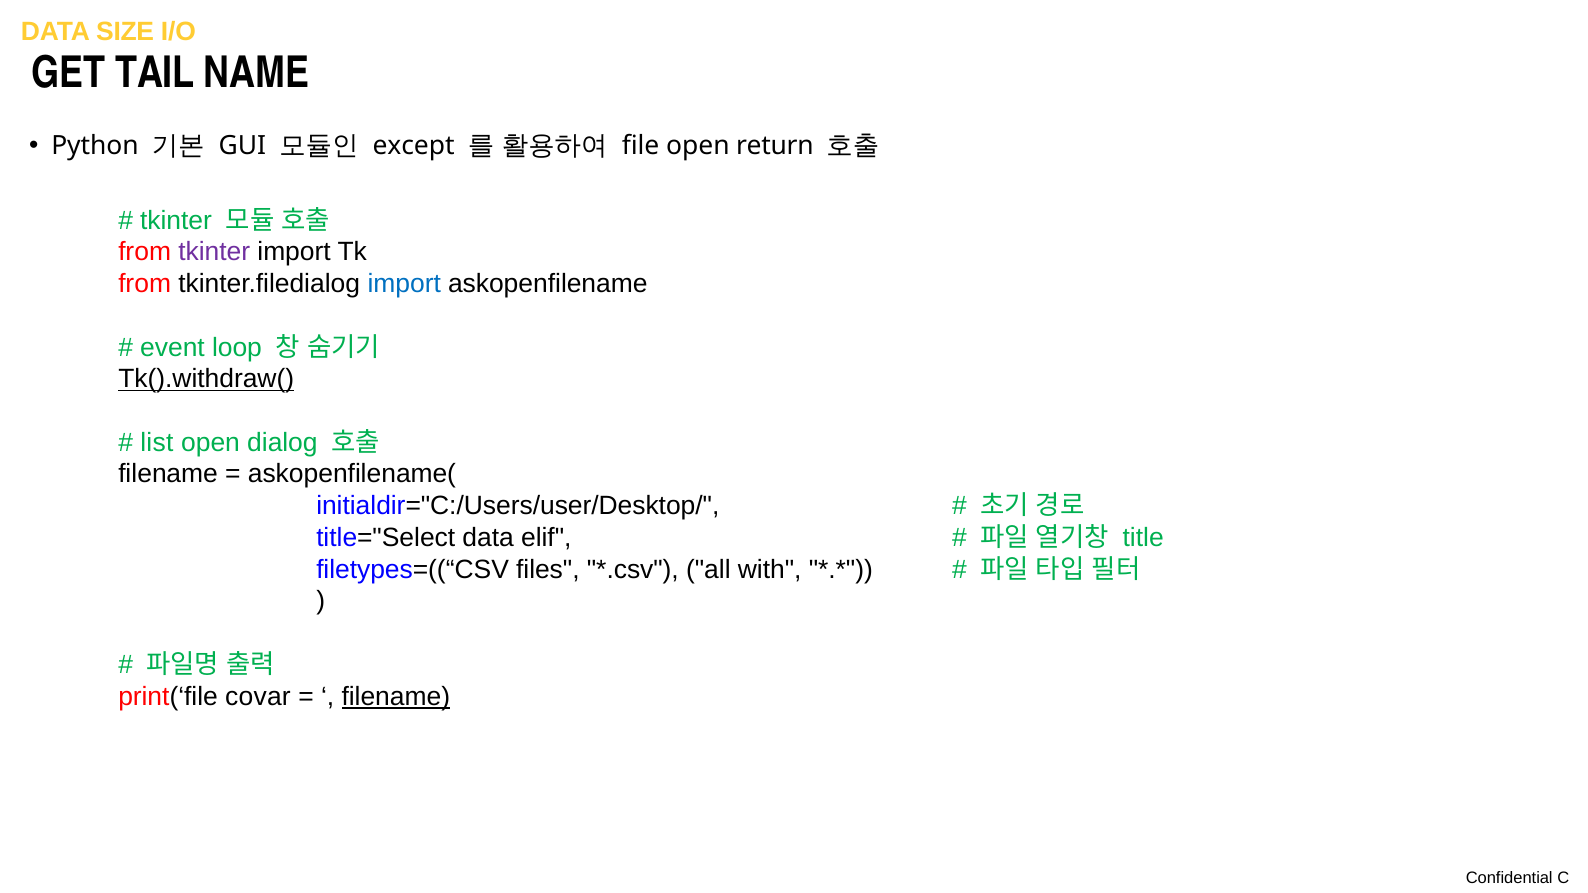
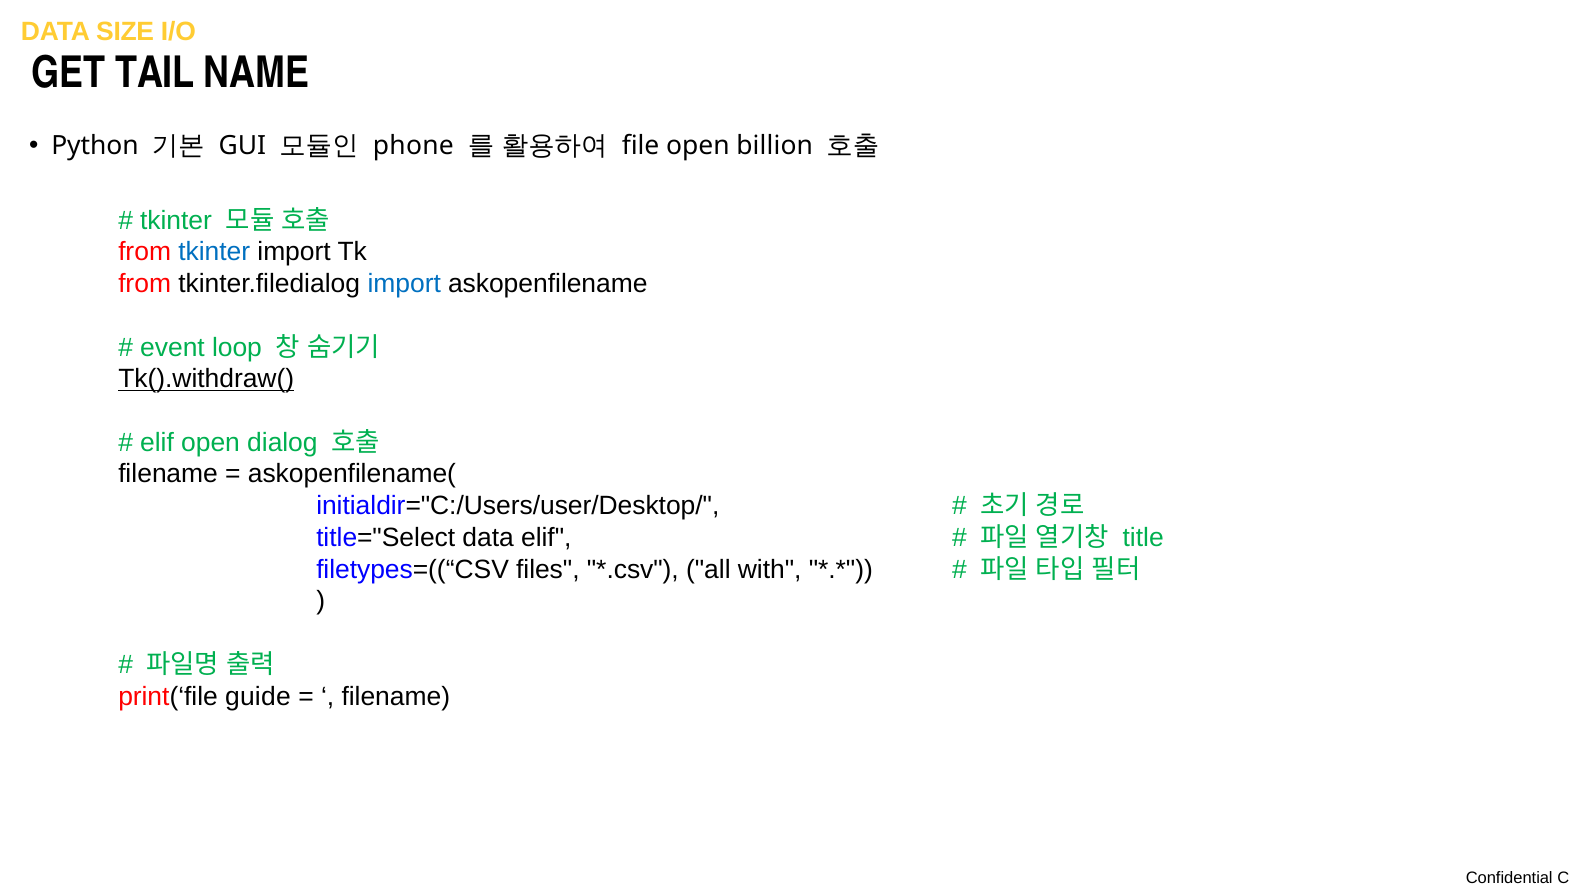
except: except -> phone
return: return -> billion
tkinter at (214, 252) colour: purple -> blue
list at (157, 443): list -> elif
covar: covar -> guide
filename at (396, 697) underline: present -> none
